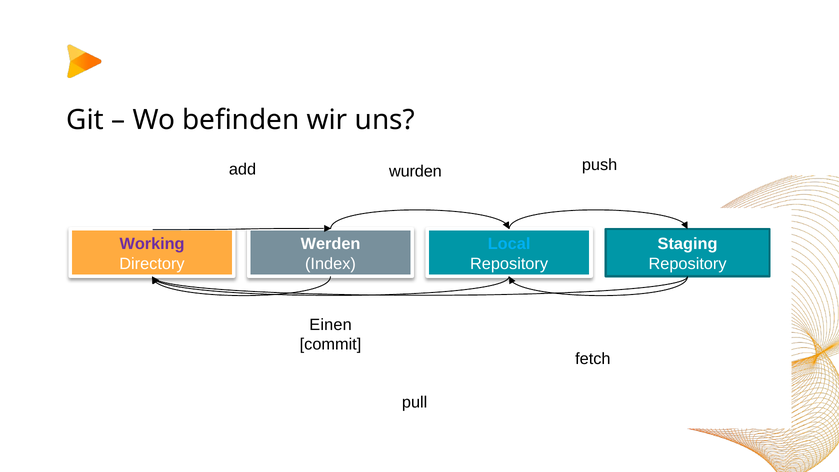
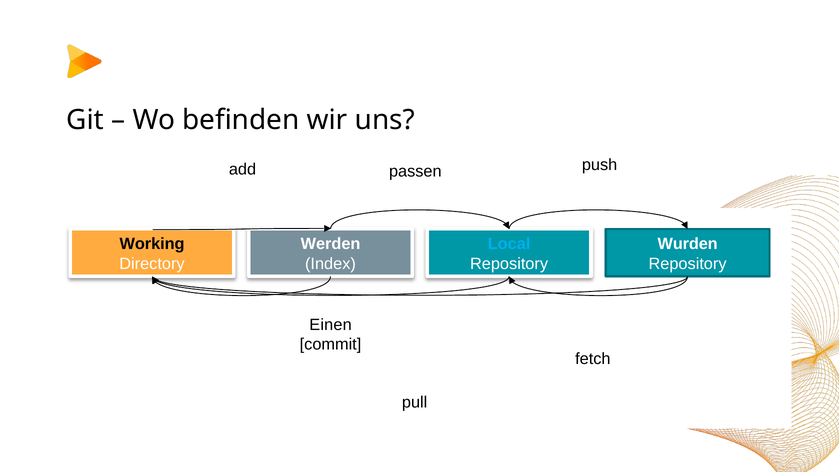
wurden: wurden -> passen
Working colour: purple -> black
Staging: Staging -> Wurden
